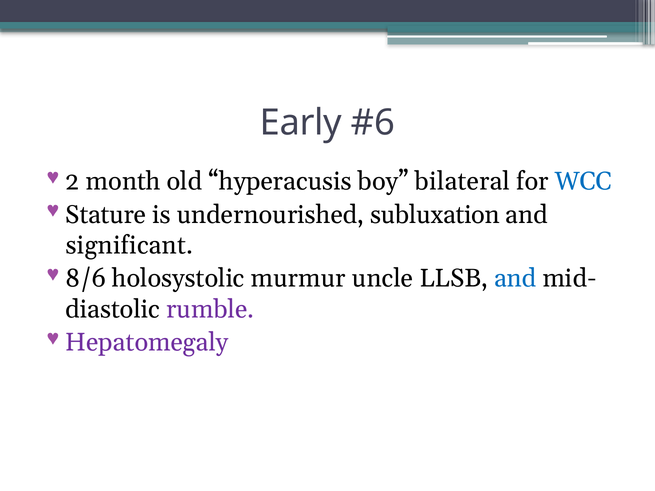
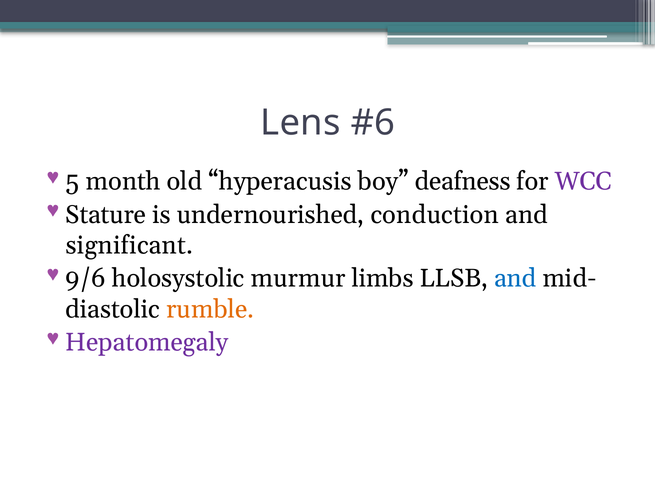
Early: Early -> Lens
2: 2 -> 5
bilateral: bilateral -> deafness
WCC colour: blue -> purple
subluxation: subluxation -> conduction
8/6: 8/6 -> 9/6
uncle: uncle -> limbs
rumble colour: purple -> orange
